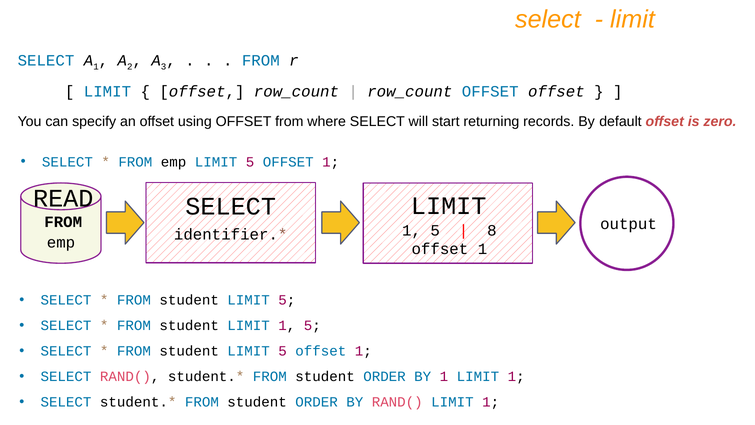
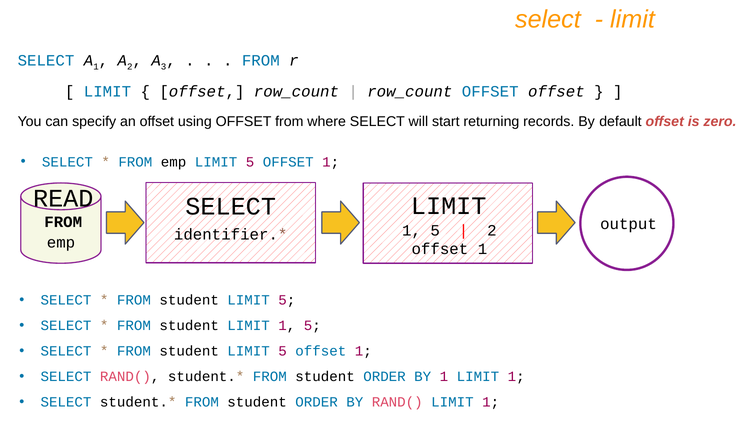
8 at (492, 230): 8 -> 2
